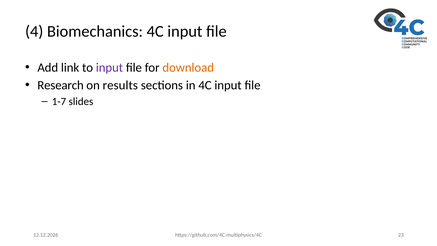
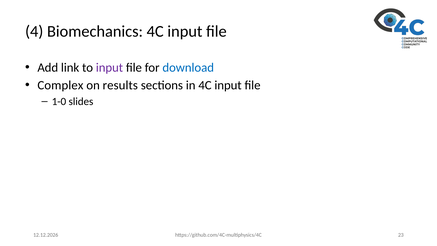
download colour: orange -> blue
Research: Research -> Complex
1-7: 1-7 -> 1-0
